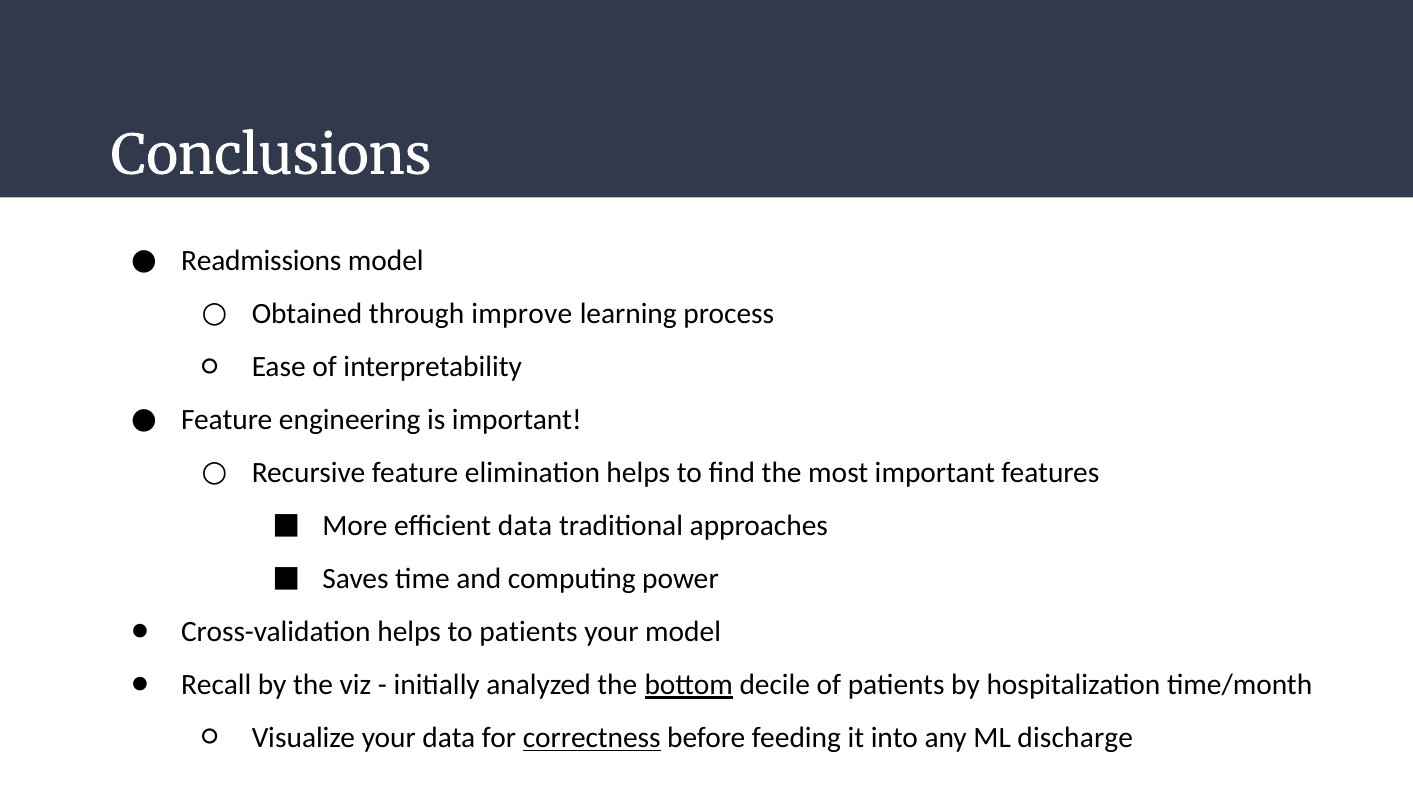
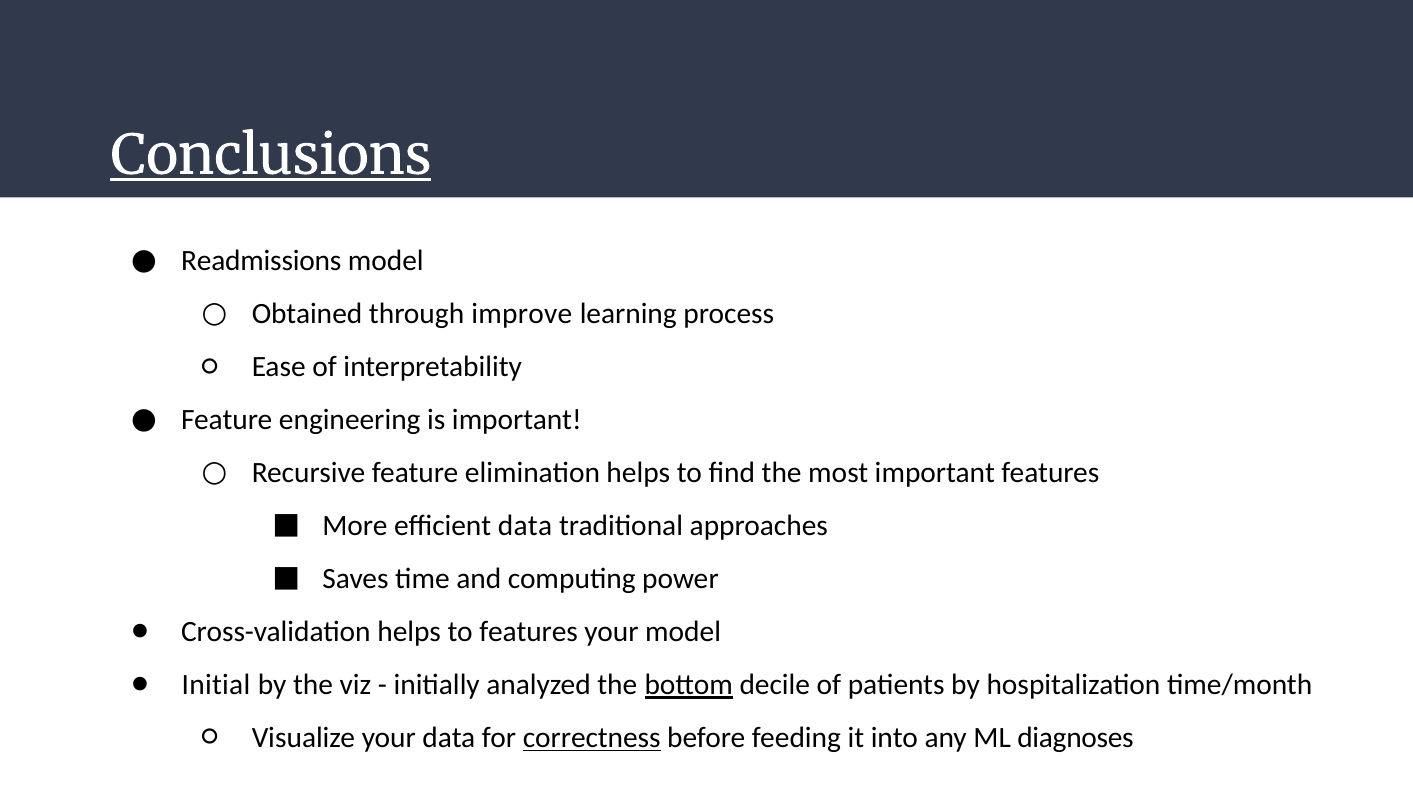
Conclusions underline: none -> present
to patients: patients -> features
Recall: Recall -> Initial
discharge: discharge -> diagnoses
